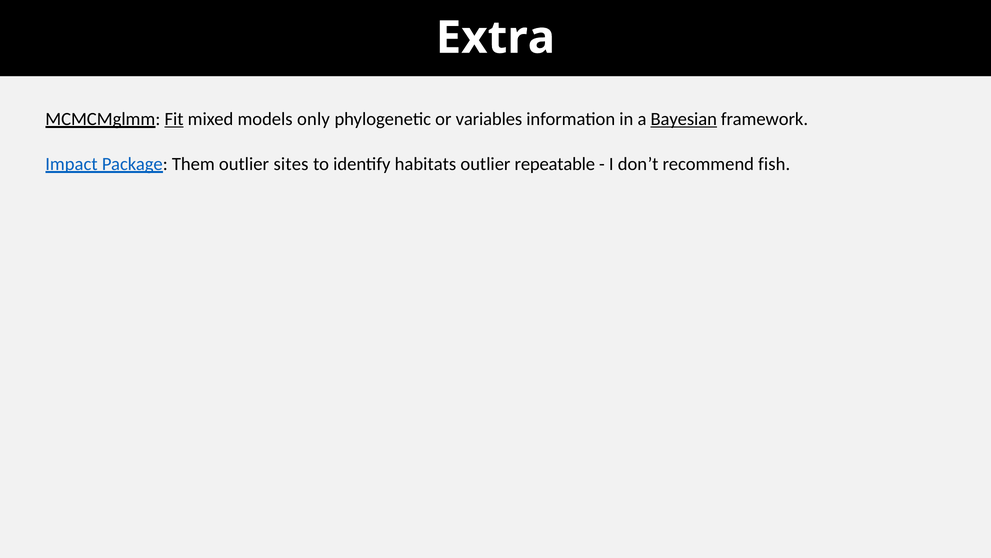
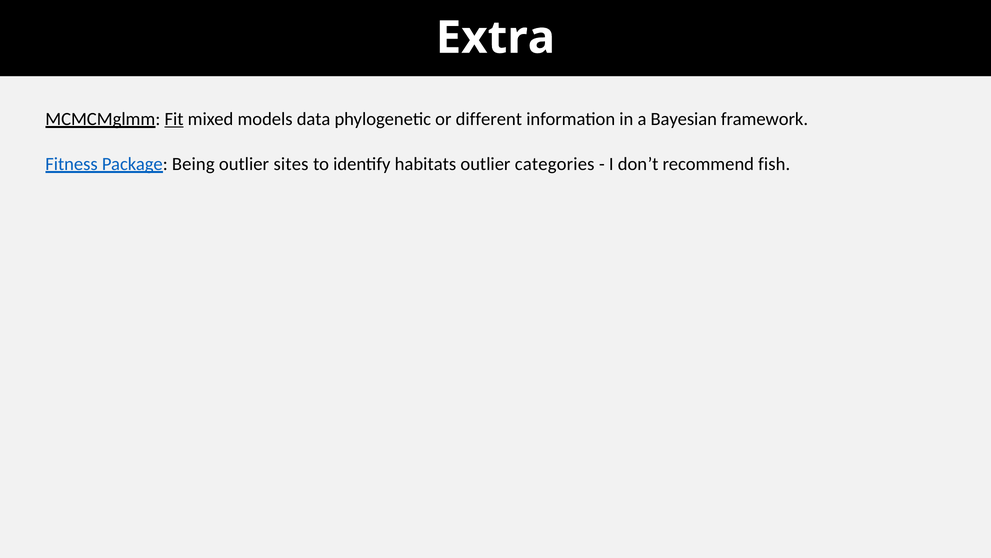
only: only -> data
variables: variables -> different
Bayesian underline: present -> none
Impact: Impact -> Fitness
Them: Them -> Being
repeatable: repeatable -> categories
